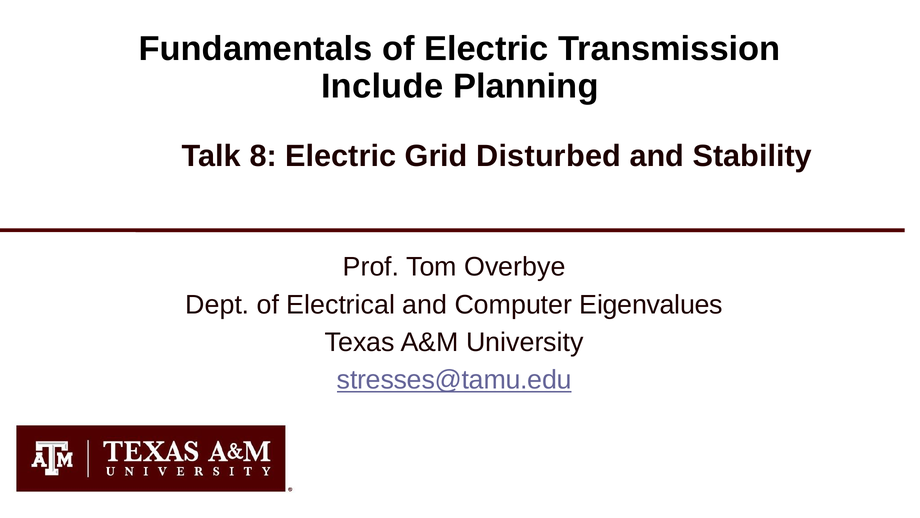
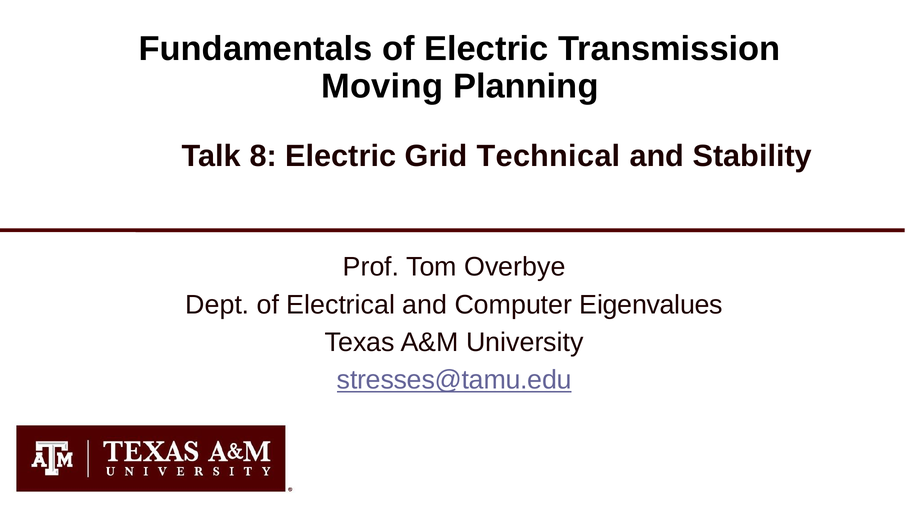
Include: Include -> Moving
Disturbed: Disturbed -> Technical
